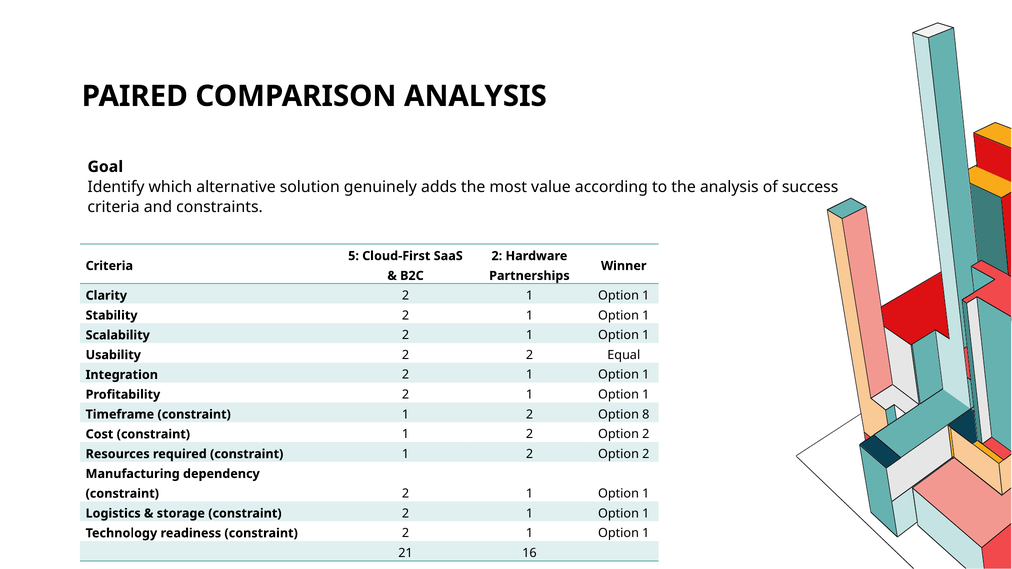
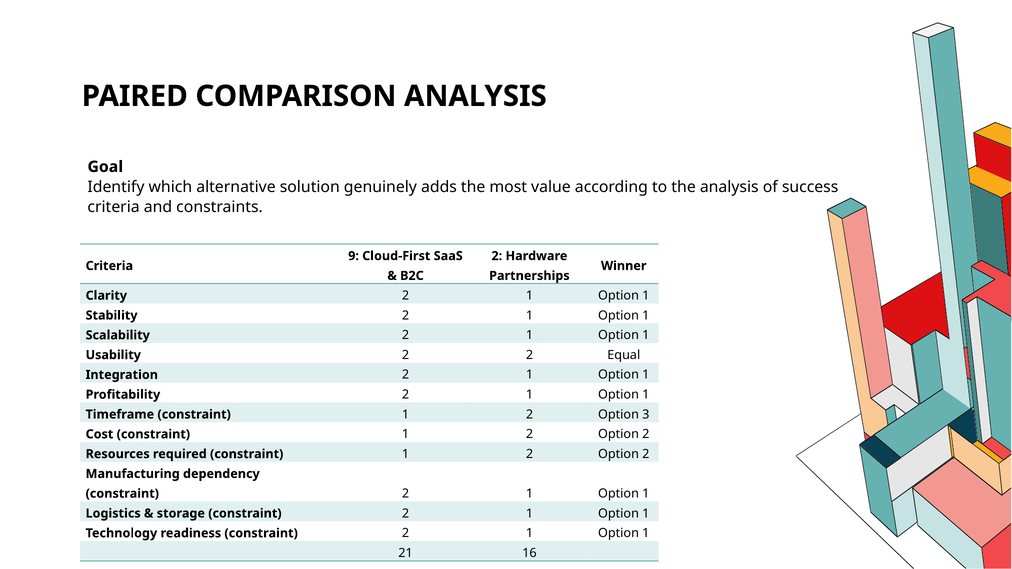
5: 5 -> 9
8: 8 -> 3
